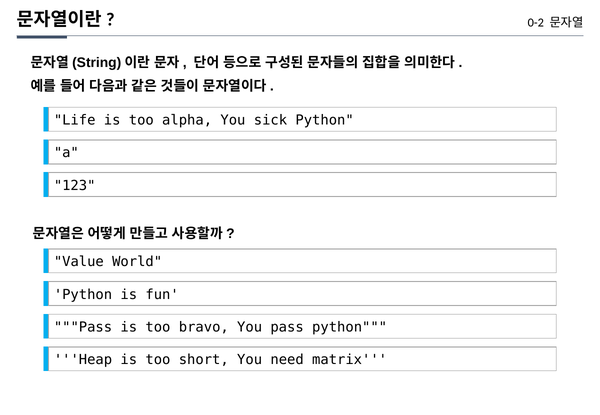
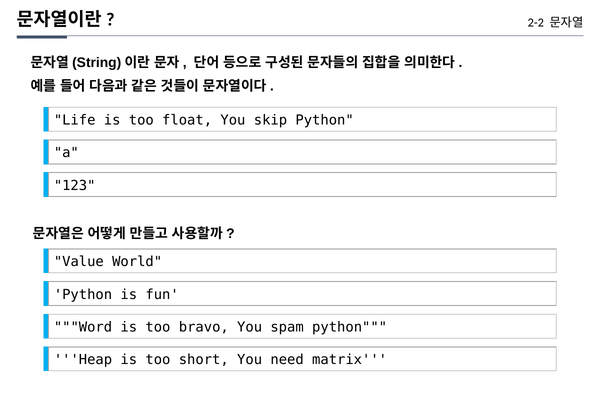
0-2: 0-2 -> 2-2
alpha: alpha -> float
sick: sick -> skip
Pass at (83, 327): Pass -> Word
You pass: pass -> spam
